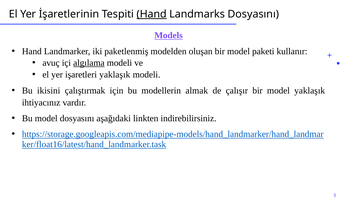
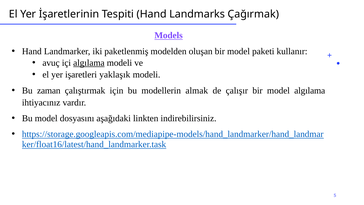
Hand at (152, 14) underline: present -> none
Landmarks Dosyasını: Dosyasını -> Çağırmak
ikisini: ikisini -> zaman
model yaklaşık: yaklaşık -> algılama
